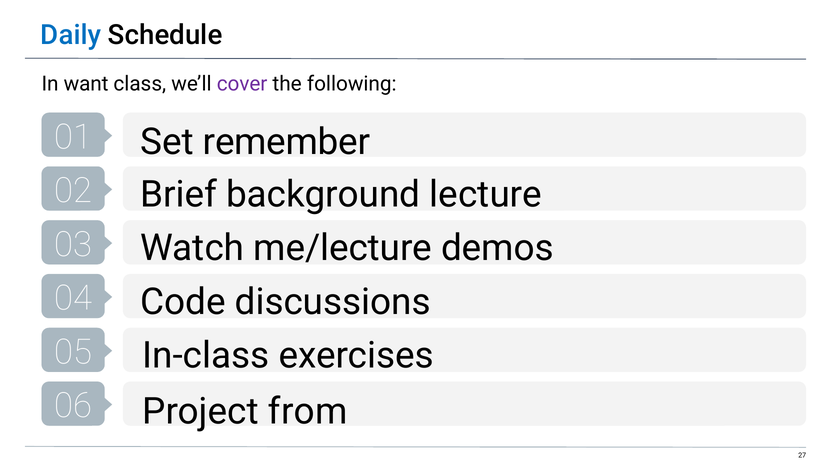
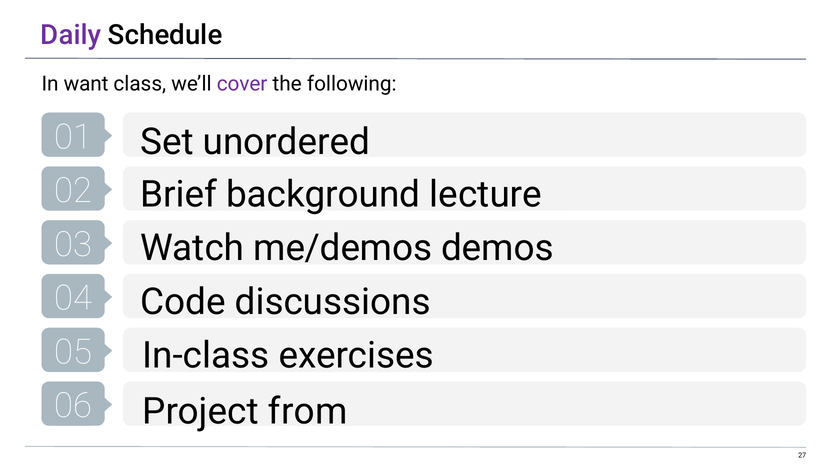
Daily colour: blue -> purple
remember: remember -> unordered
me/lecture: me/lecture -> me/demos
